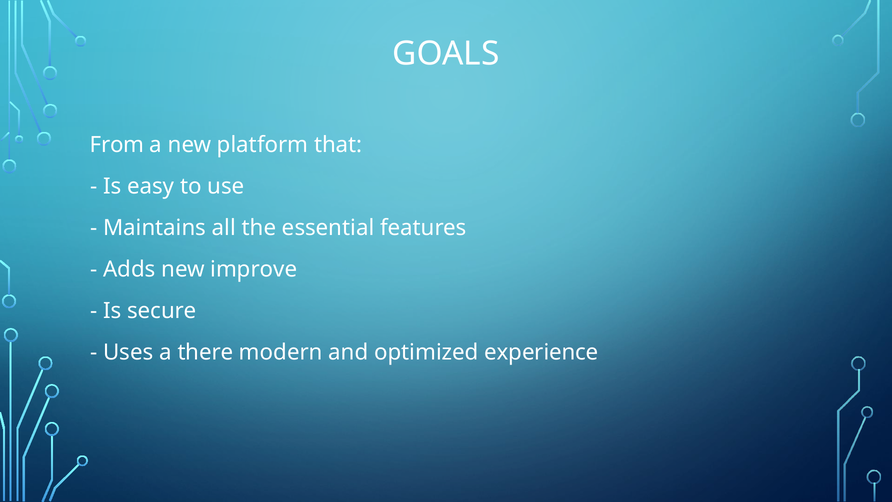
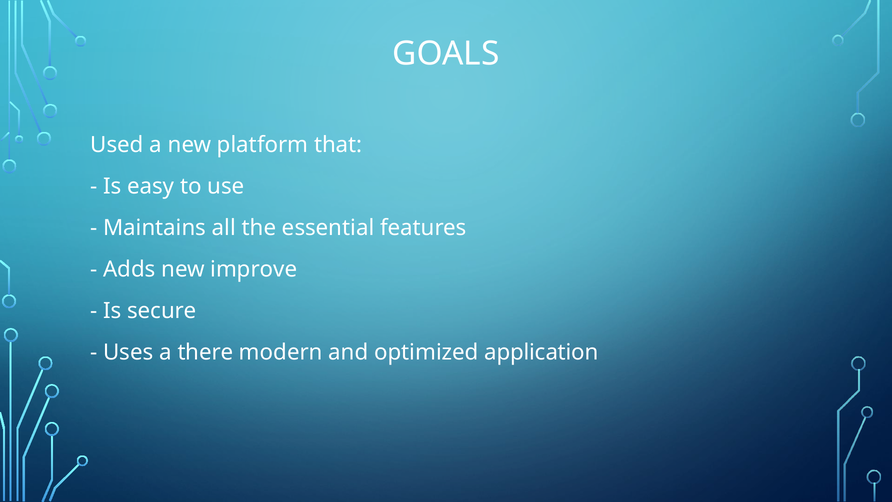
From: From -> Used
experience: experience -> application
